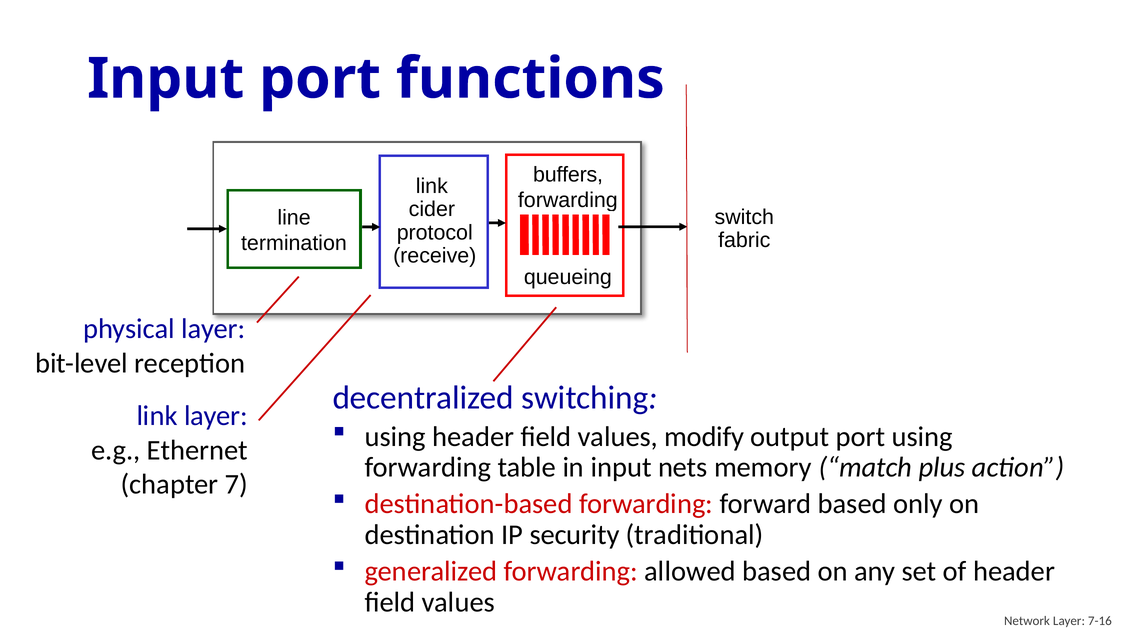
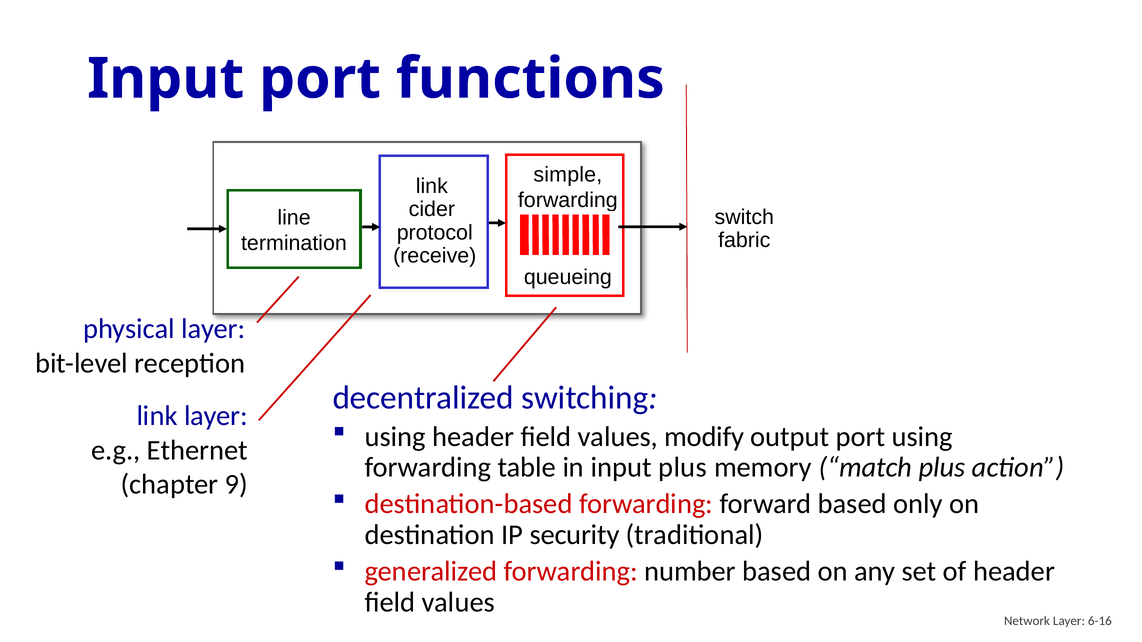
buffers: buffers -> simple
input nets: nets -> plus
7: 7 -> 9
allowed: allowed -> number
7-16: 7-16 -> 6-16
